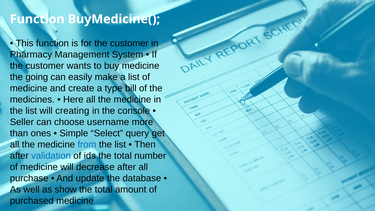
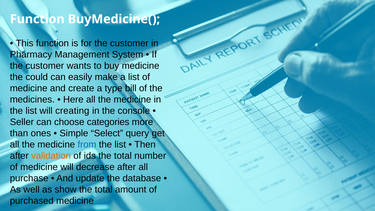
going: going -> could
username: username -> categories
validation colour: blue -> orange
